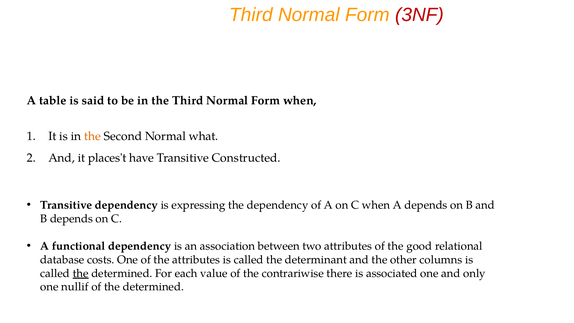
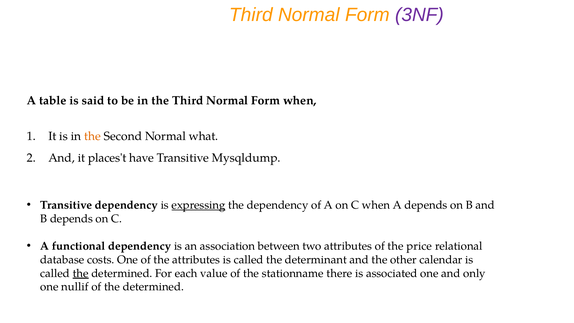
3NF colour: red -> purple
Constructed: Constructed -> Mysqldump
expressing underline: none -> present
good: good -> price
columns: columns -> calendar
contrariwise: contrariwise -> stationname
